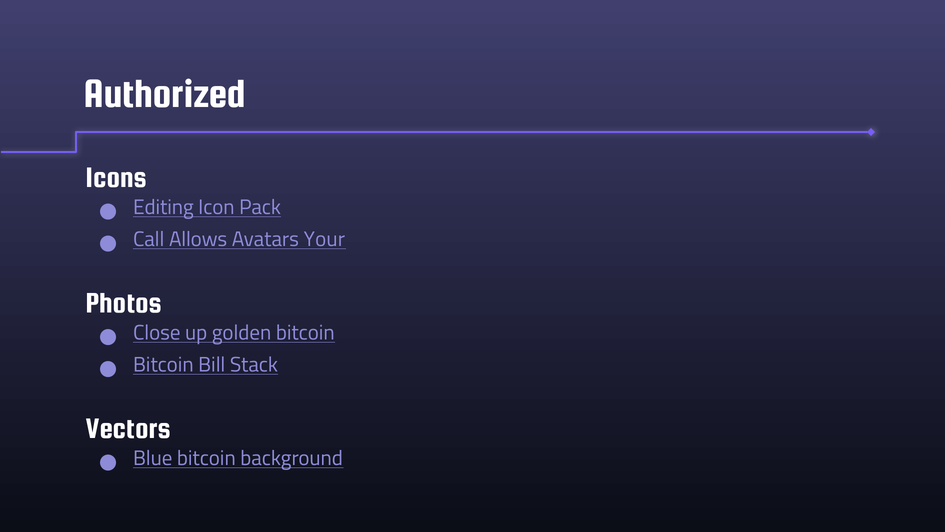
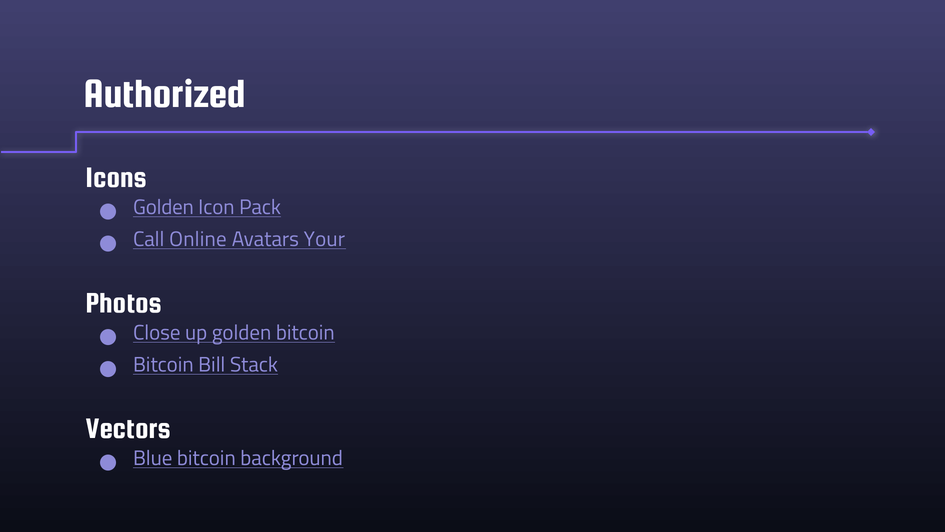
Editing at (163, 207): Editing -> Golden
Allows: Allows -> Online
